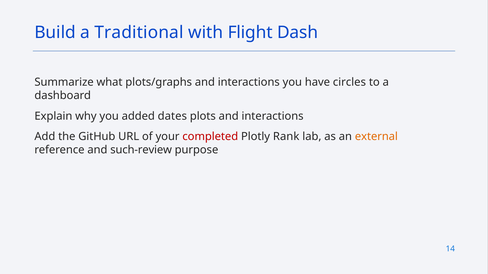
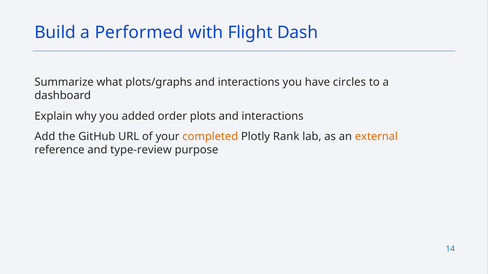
Traditional: Traditional -> Performed
dates: dates -> order
completed colour: red -> orange
such-review: such-review -> type-review
